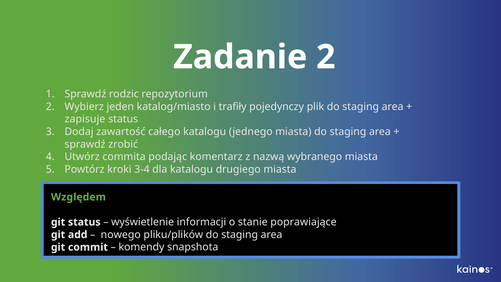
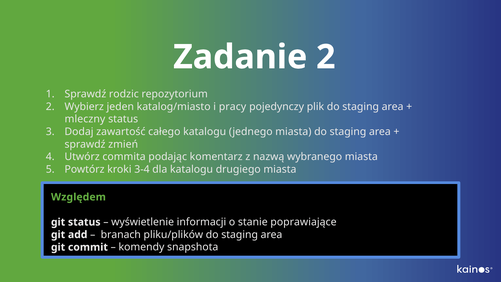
trafiły: trafiły -> pracy
zapisuje: zapisuje -> mleczny
zrobić: zrobić -> zmień
nowego: nowego -> branach
